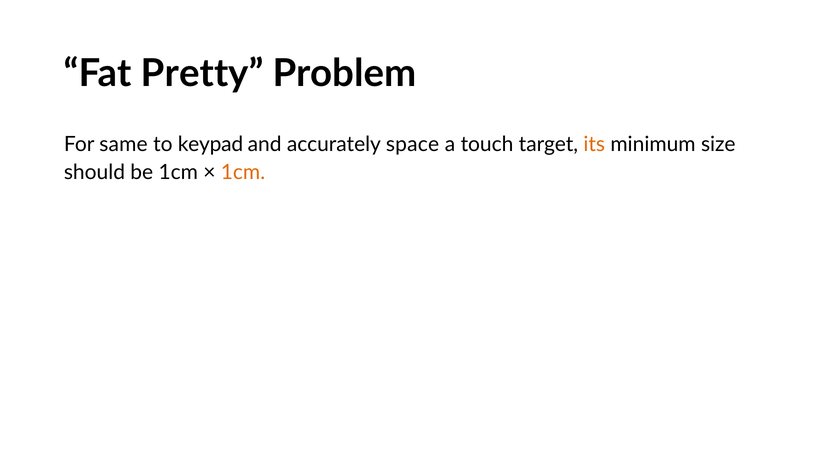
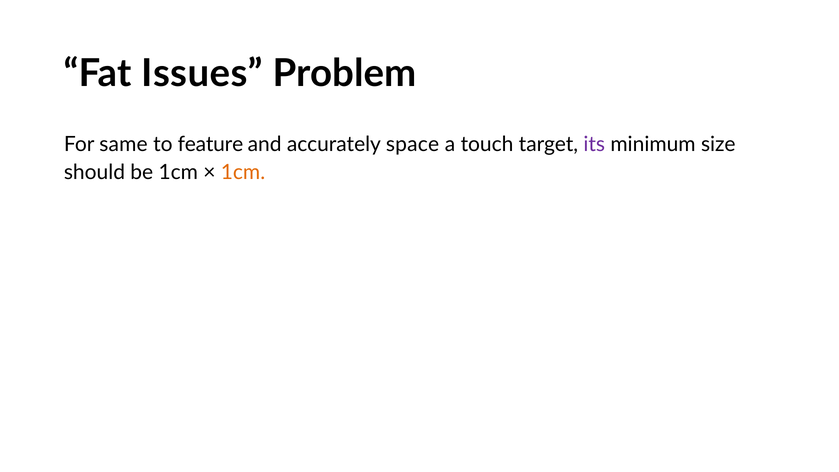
Pretty: Pretty -> Issues
keypad: keypad -> feature
its colour: orange -> purple
